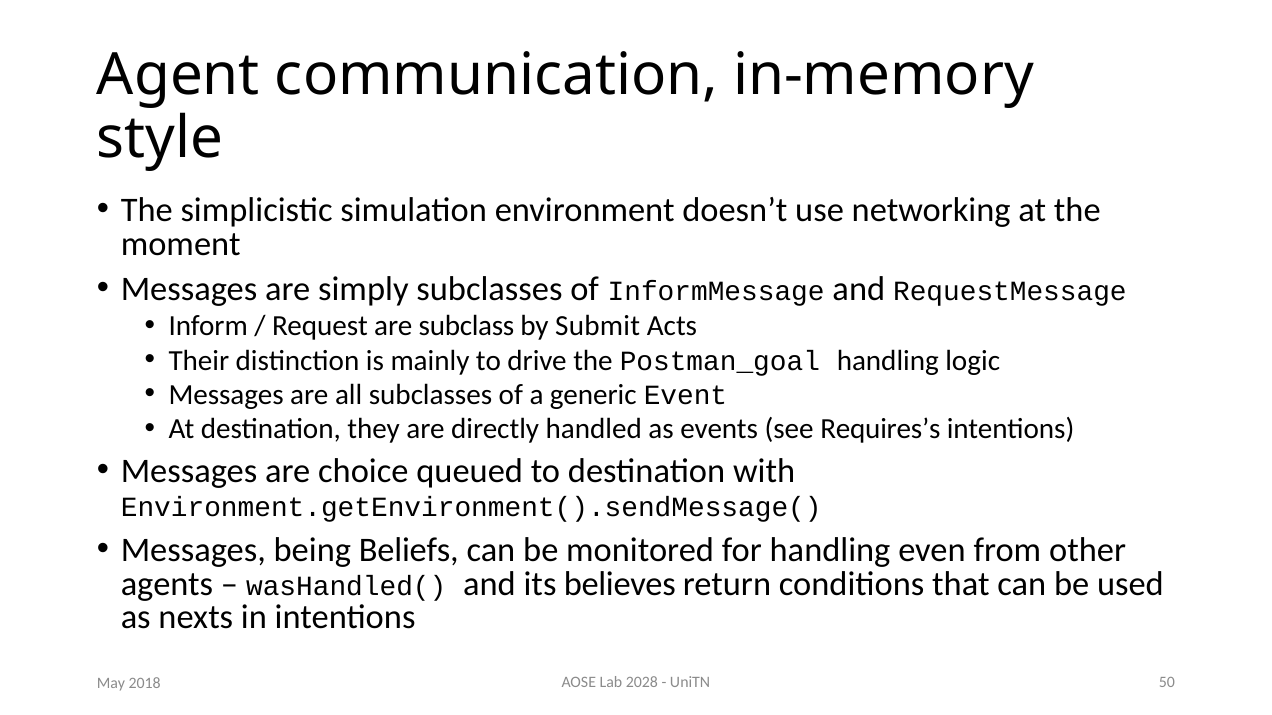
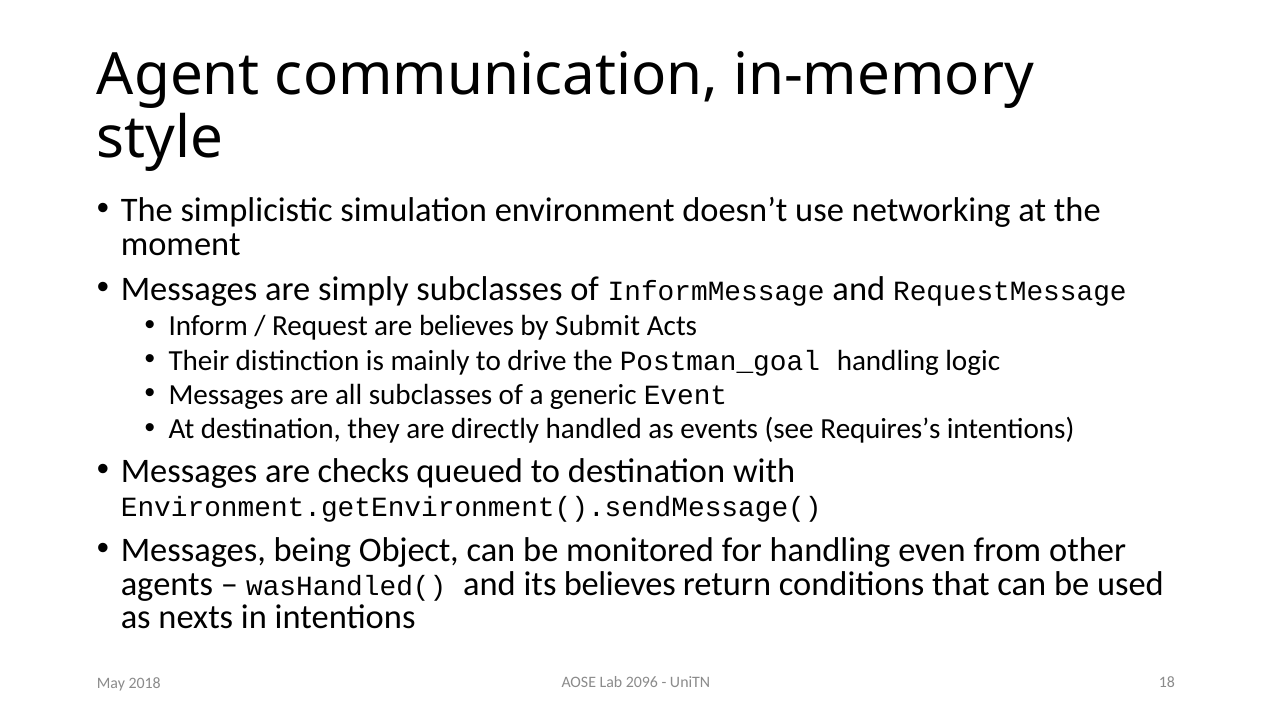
are subclass: subclass -> believes
choice: choice -> checks
Beliefs: Beliefs -> Object
2028: 2028 -> 2096
50: 50 -> 18
